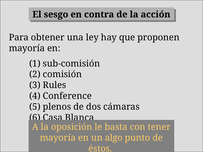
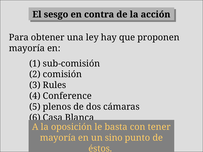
algo: algo -> sino
